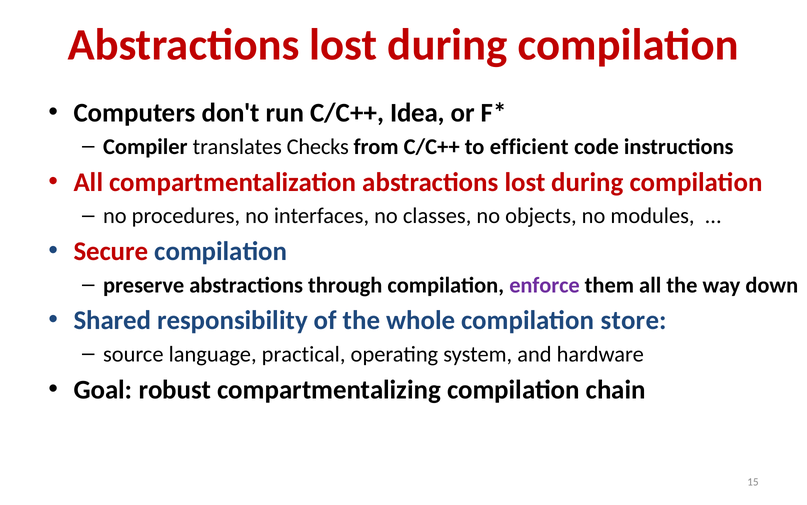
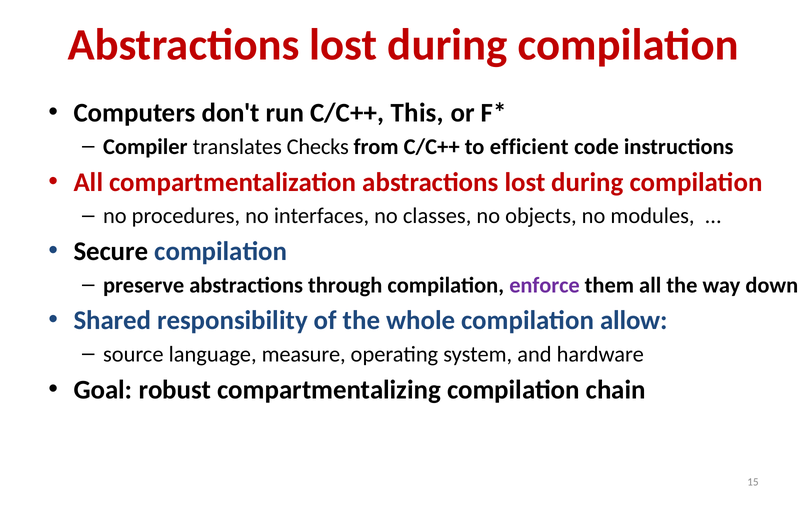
Idea: Idea -> This
Secure colour: red -> black
store: store -> allow
practical: practical -> measure
